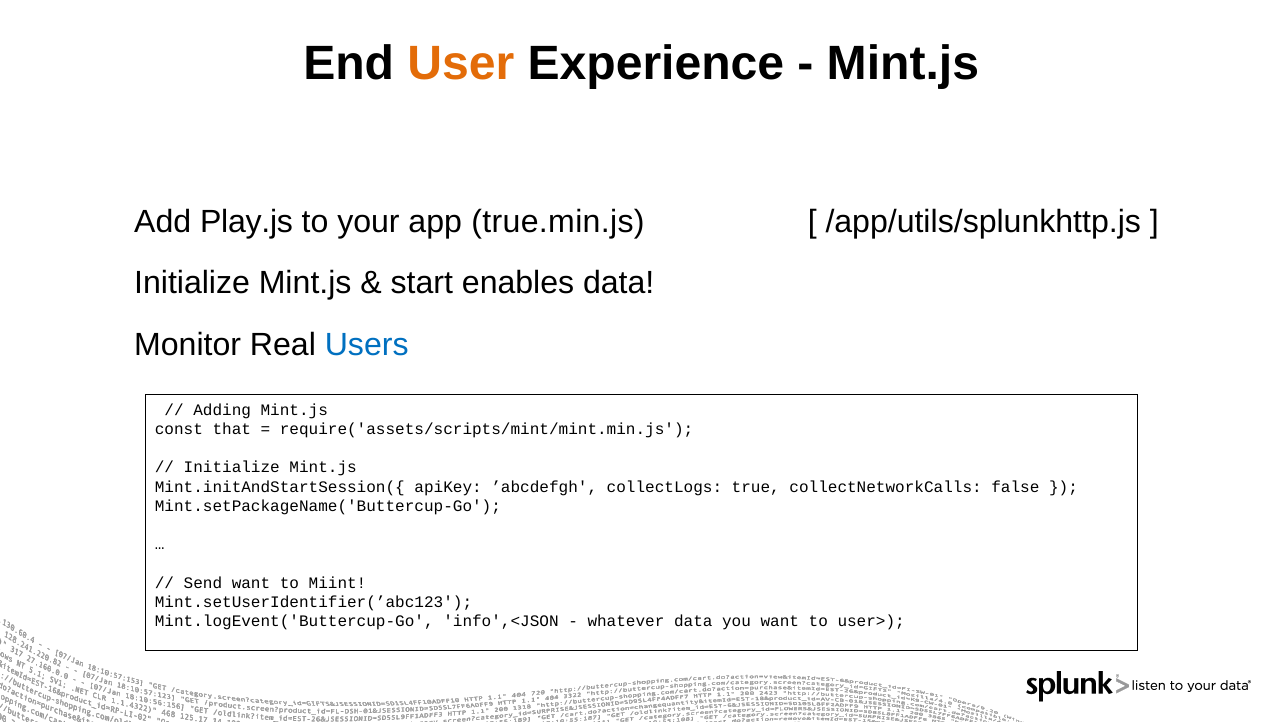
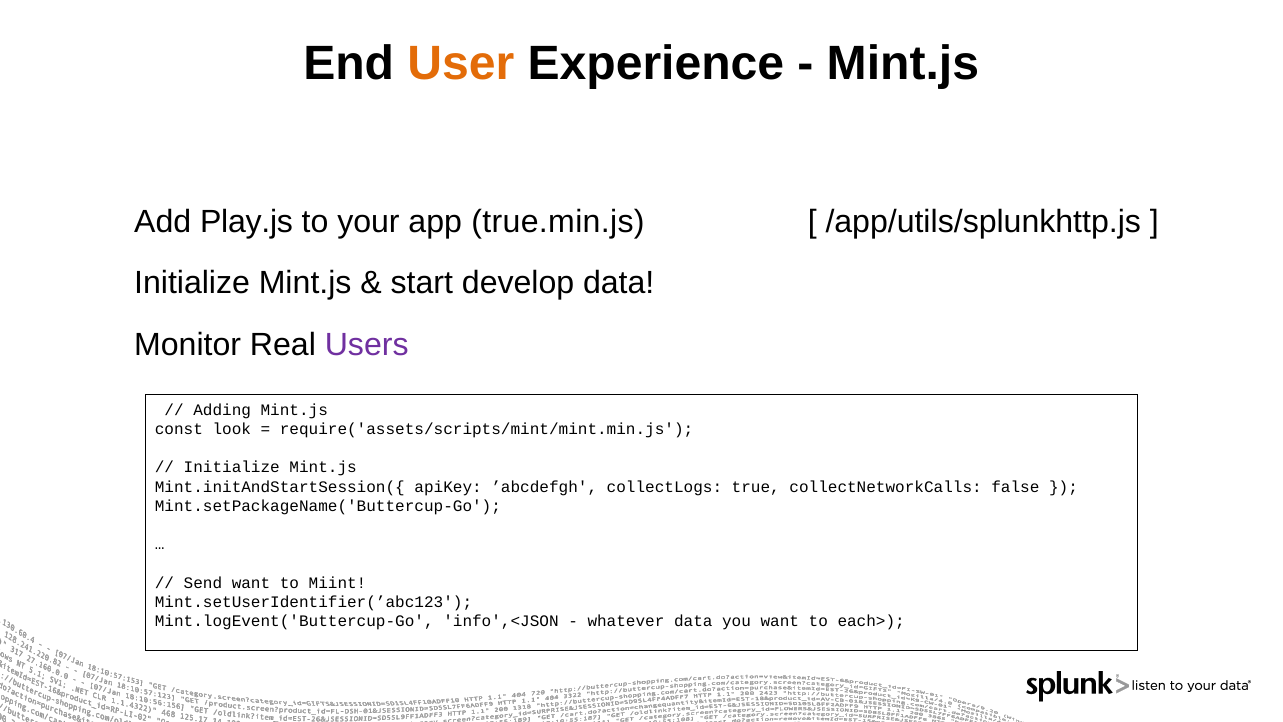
enables: enables -> develop
Users colour: blue -> purple
that: that -> look
user>: user> -> each>
